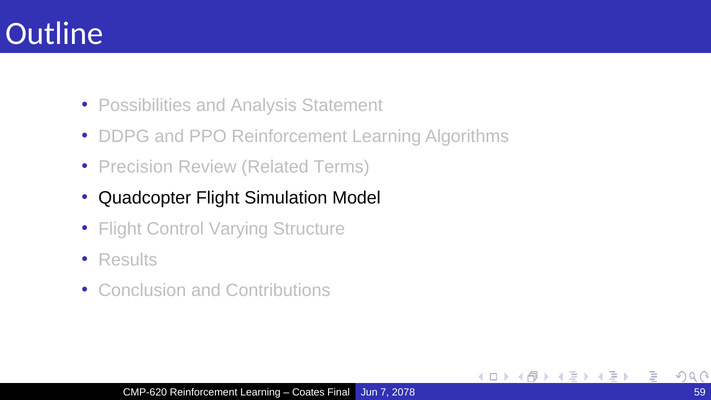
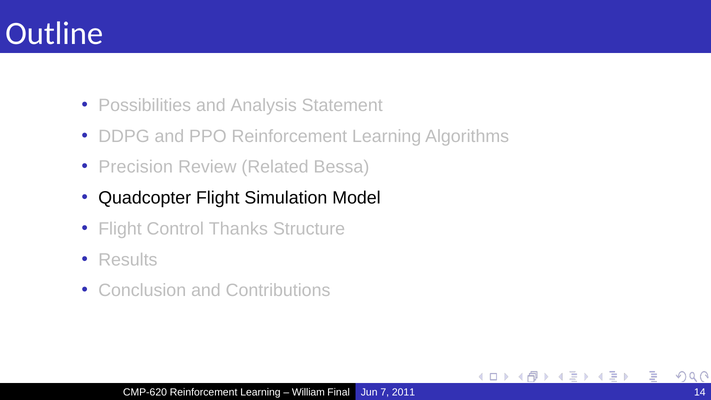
Terms: Terms -> Bessa
Varying: Varying -> Thanks
Coates: Coates -> William
2078: 2078 -> 2011
59: 59 -> 14
